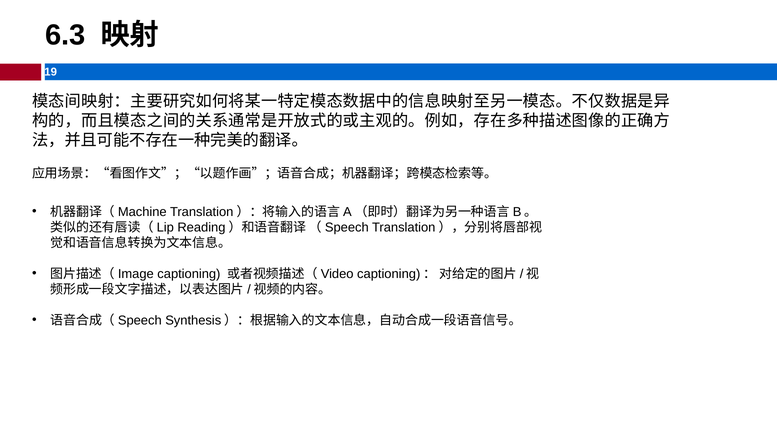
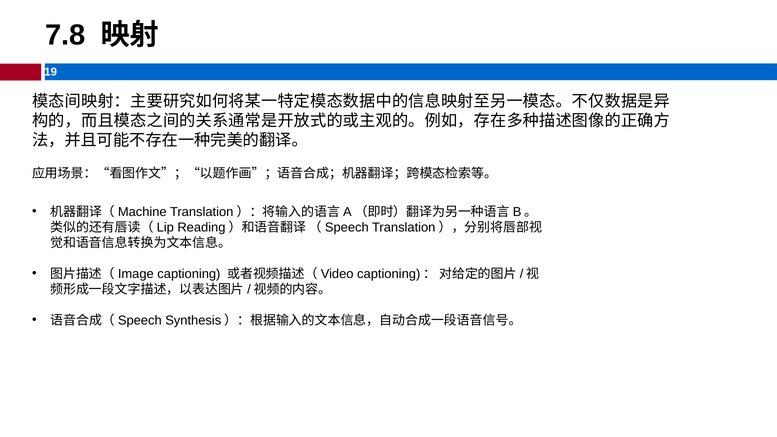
6.3: 6.3 -> 7.8
